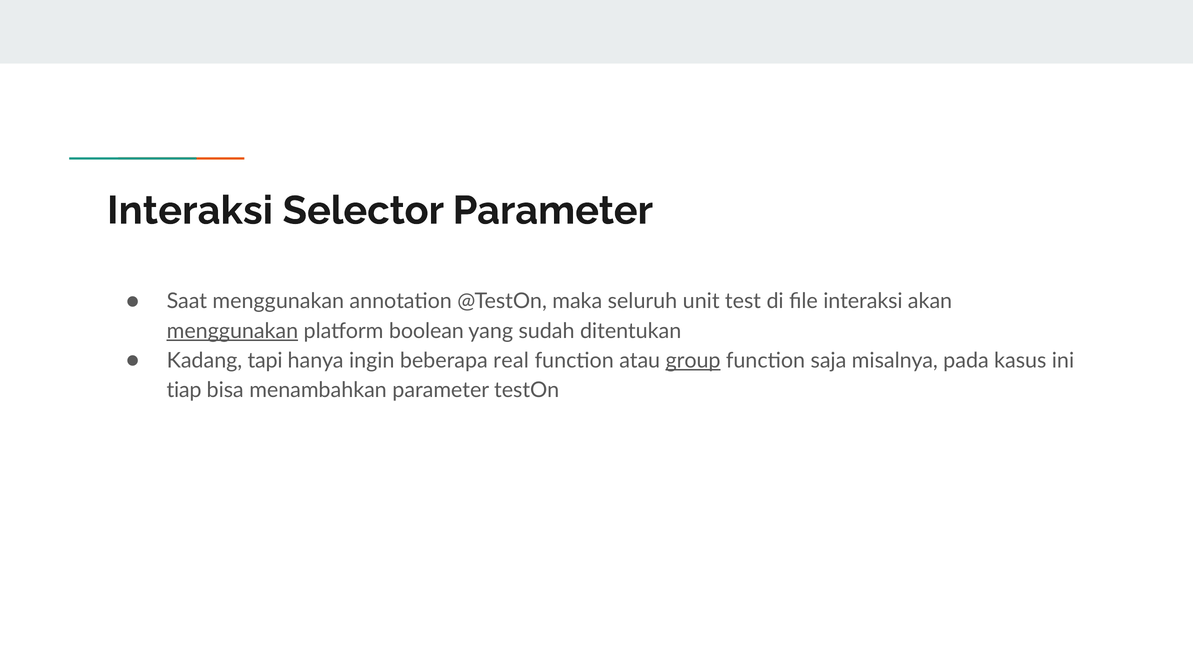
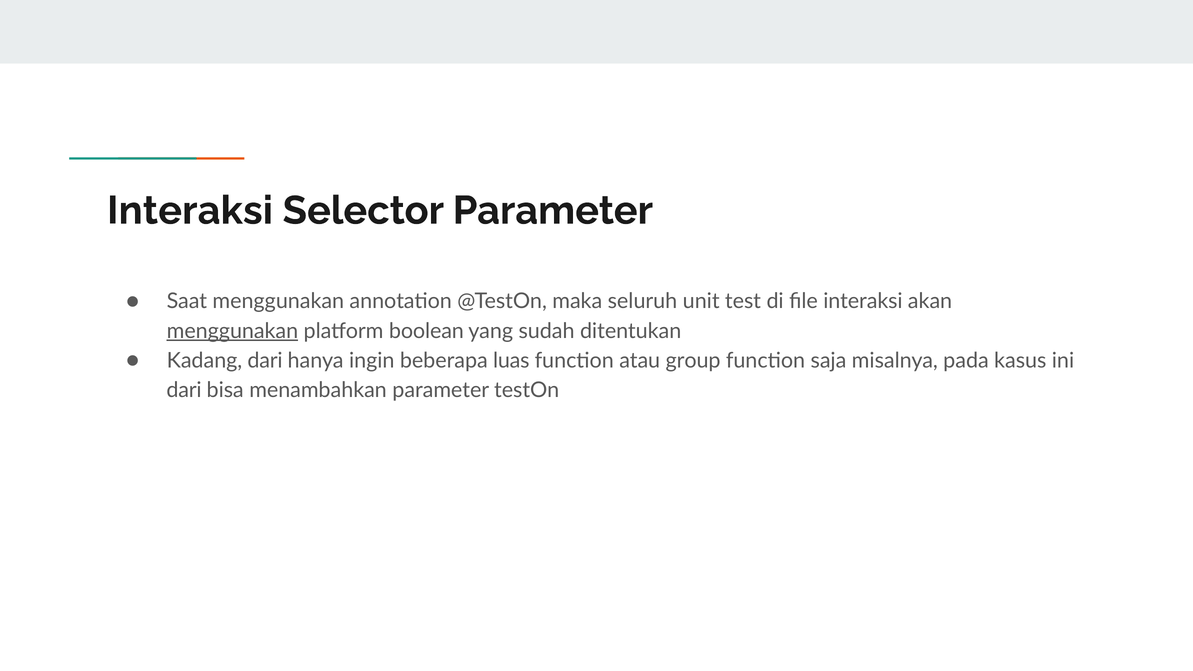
Kadang tapi: tapi -> dari
real: real -> luas
group underline: present -> none
tiap at (184, 390): tiap -> dari
